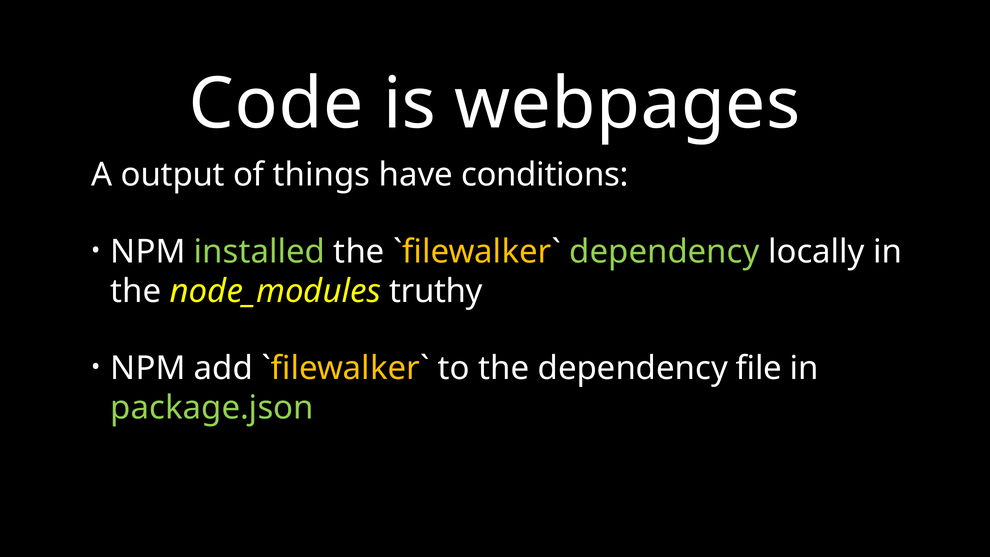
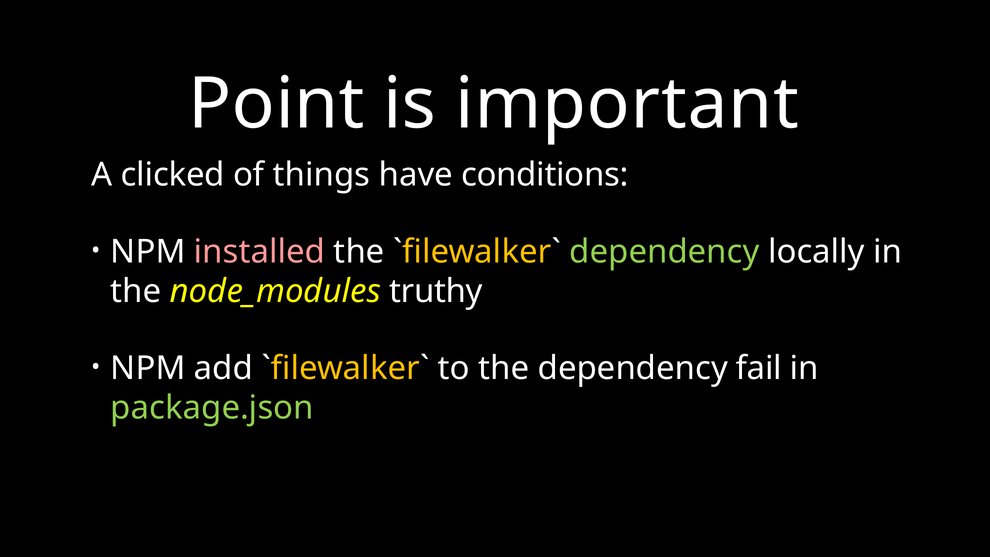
Code: Code -> Point
webpages: webpages -> important
output: output -> clicked
installed colour: light green -> pink
file: file -> fail
